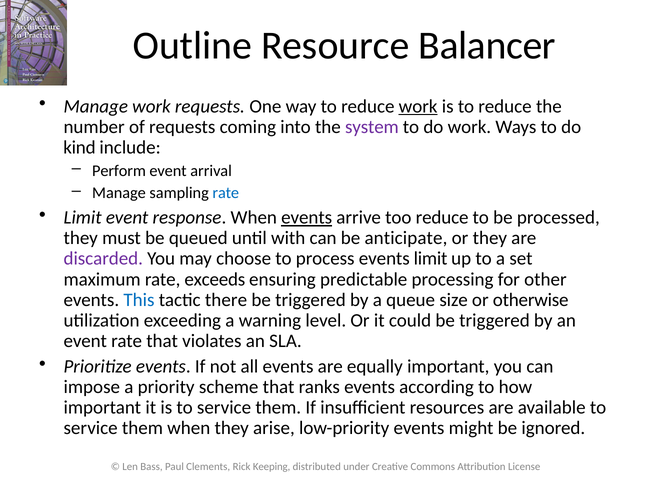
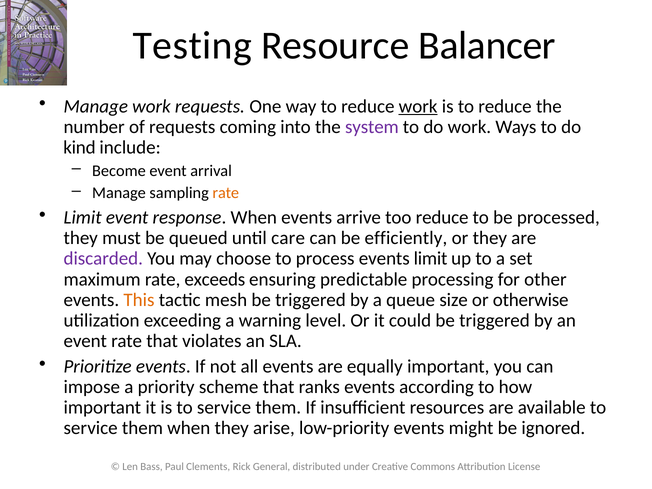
Outline: Outline -> Testing
Perform: Perform -> Become
rate at (226, 193) colour: blue -> orange
events at (307, 218) underline: present -> none
with: with -> care
anticipate: anticipate -> efficiently
This colour: blue -> orange
there: there -> mesh
Keeping: Keeping -> General
